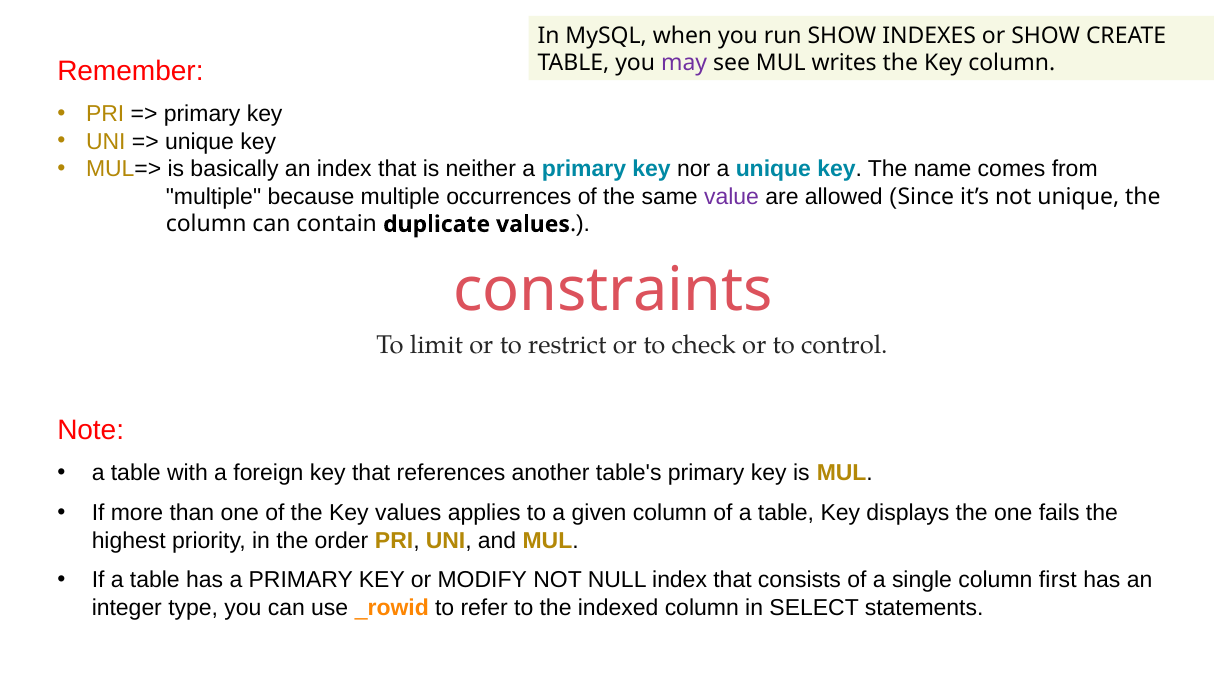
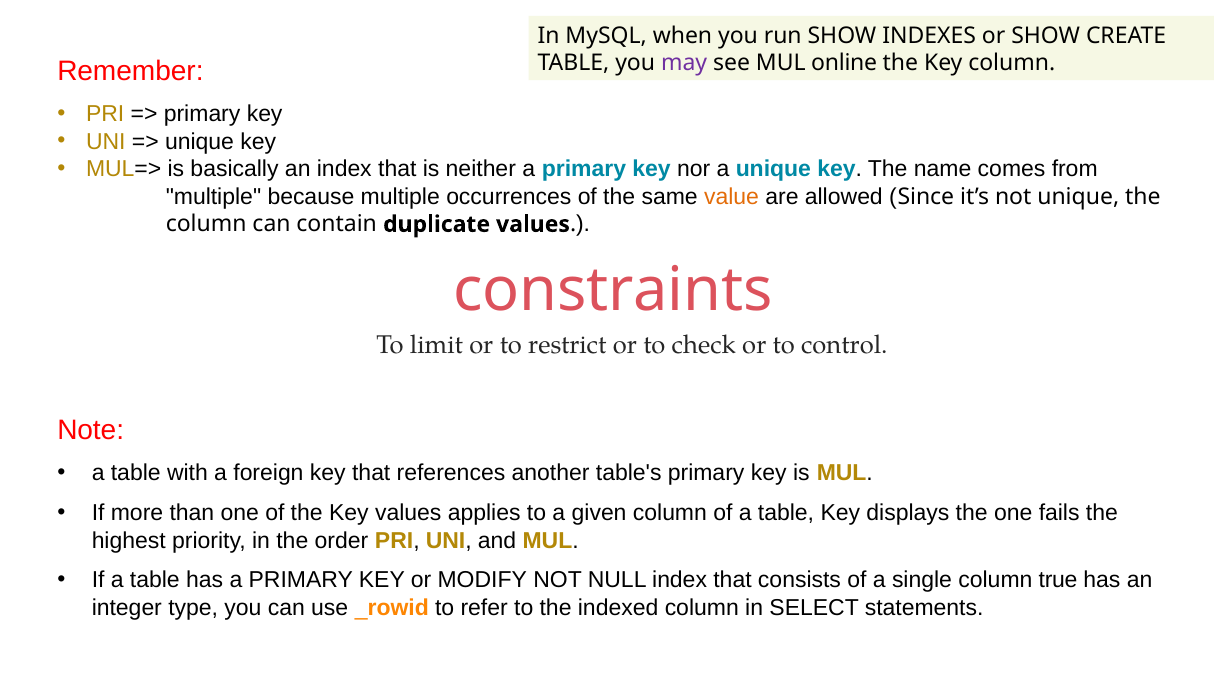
writes: writes -> online
value colour: purple -> orange
first: first -> true
